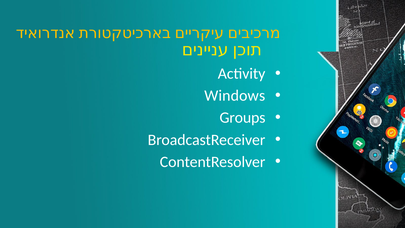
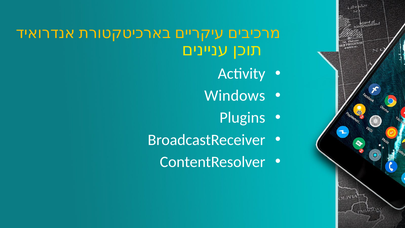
Groups: Groups -> Plugins
